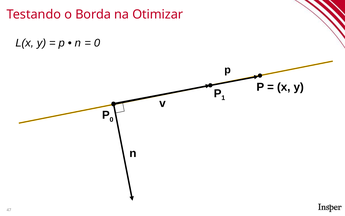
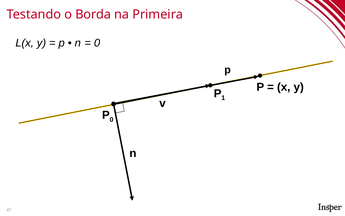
Otimizar: Otimizar -> Primeira
